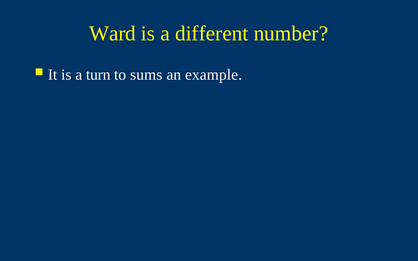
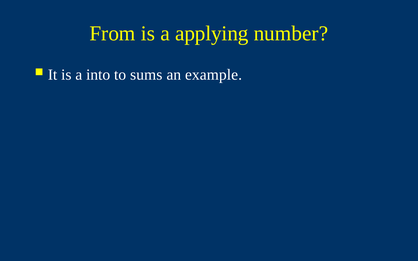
Ward: Ward -> From
different: different -> applying
turn: turn -> into
